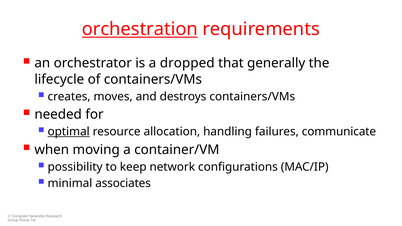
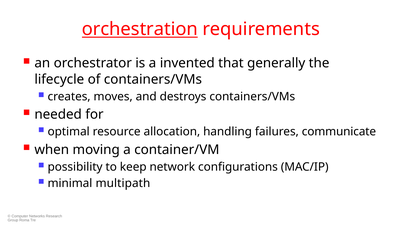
dropped: dropped -> invented
optimal underline: present -> none
associates: associates -> multipath
